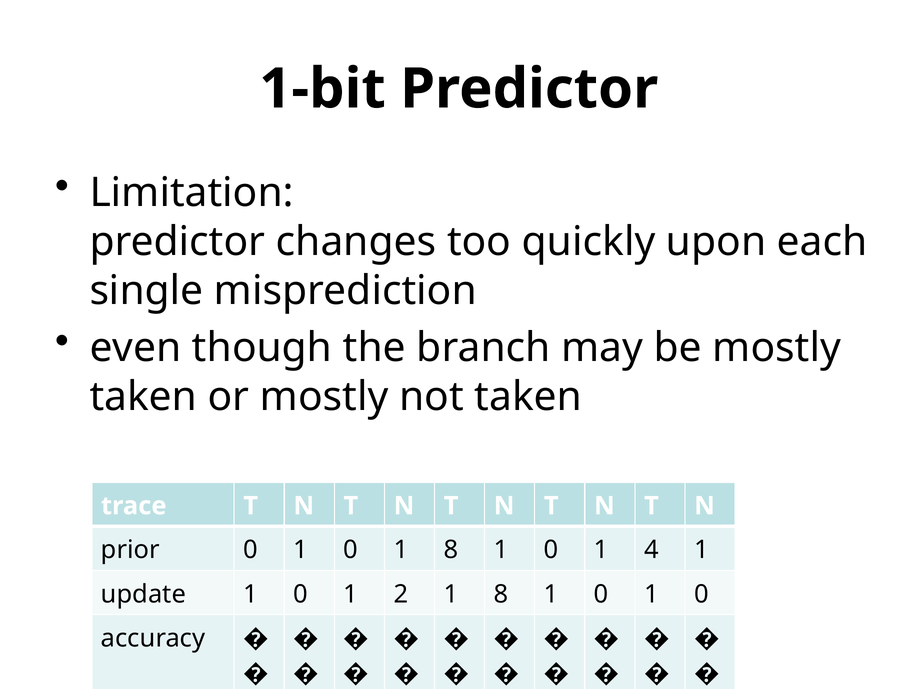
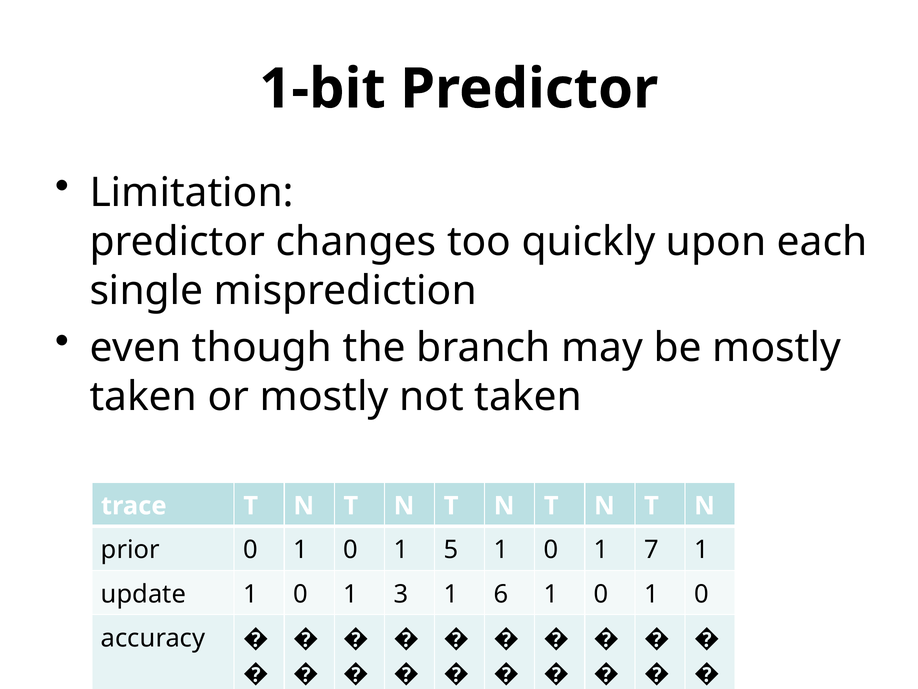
0 1 8: 8 -> 5
4: 4 -> 7
2: 2 -> 3
8 at (501, 594): 8 -> 6
